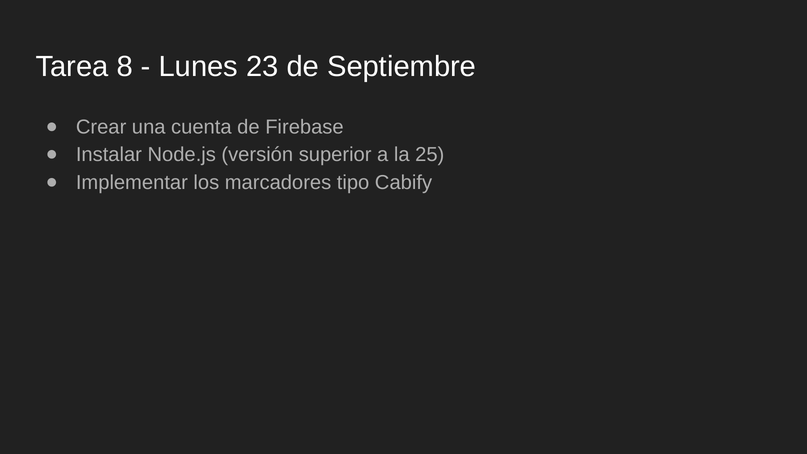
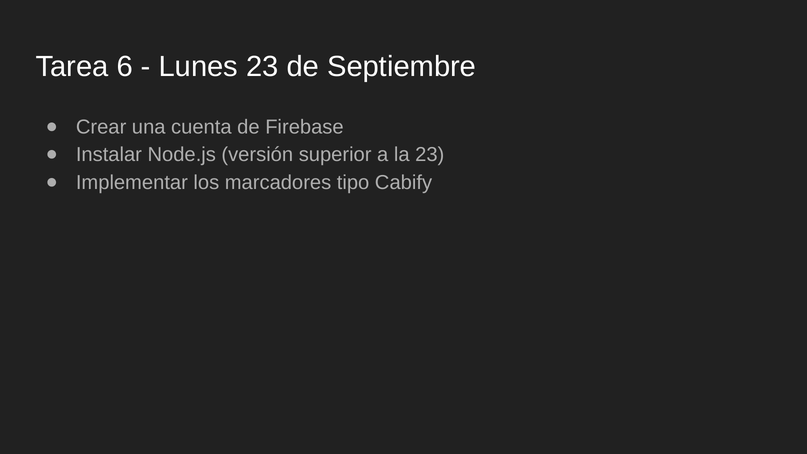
8: 8 -> 6
la 25: 25 -> 23
